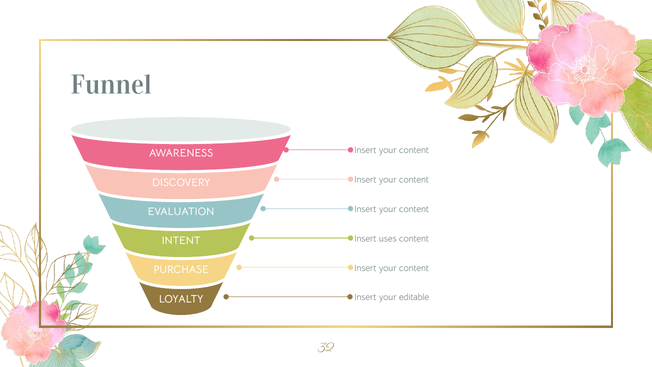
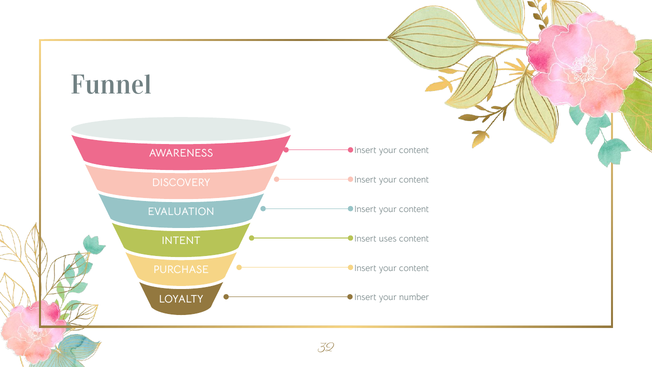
editable: editable -> number
